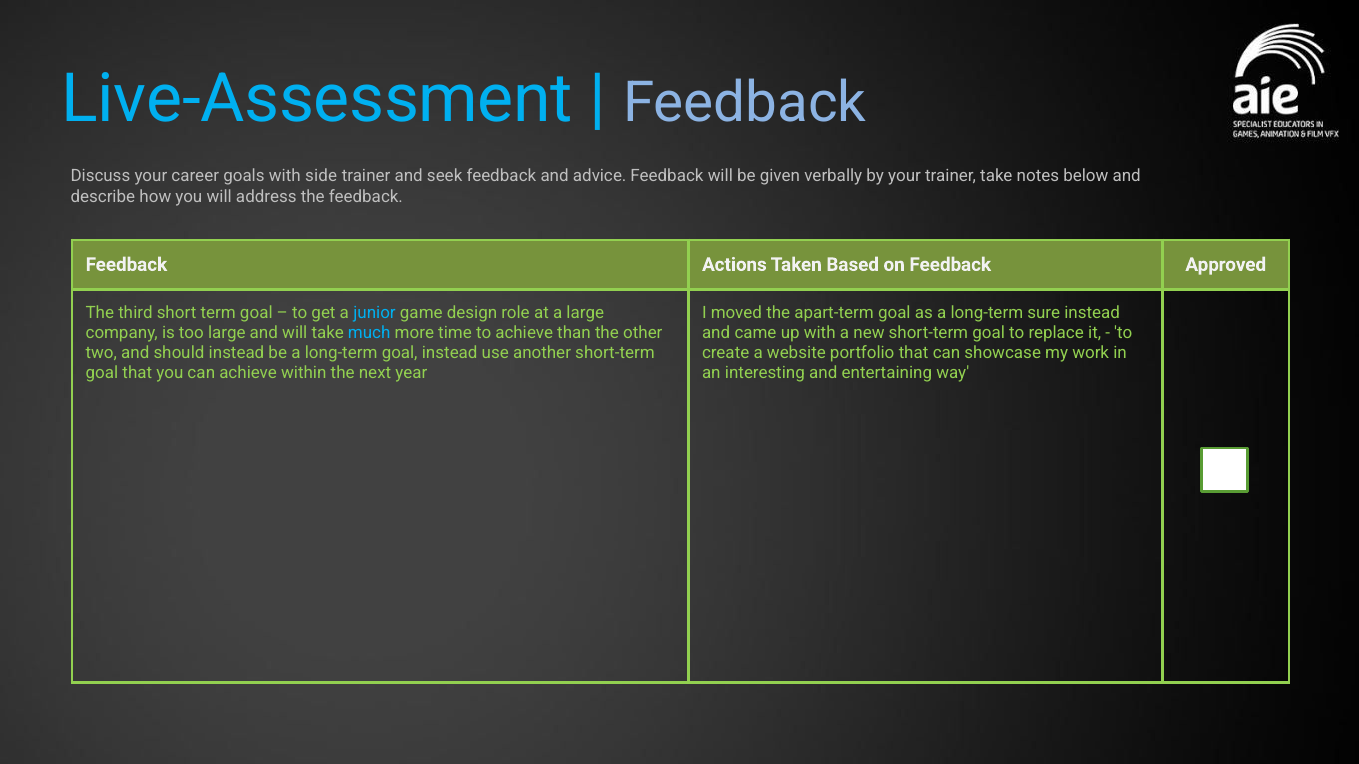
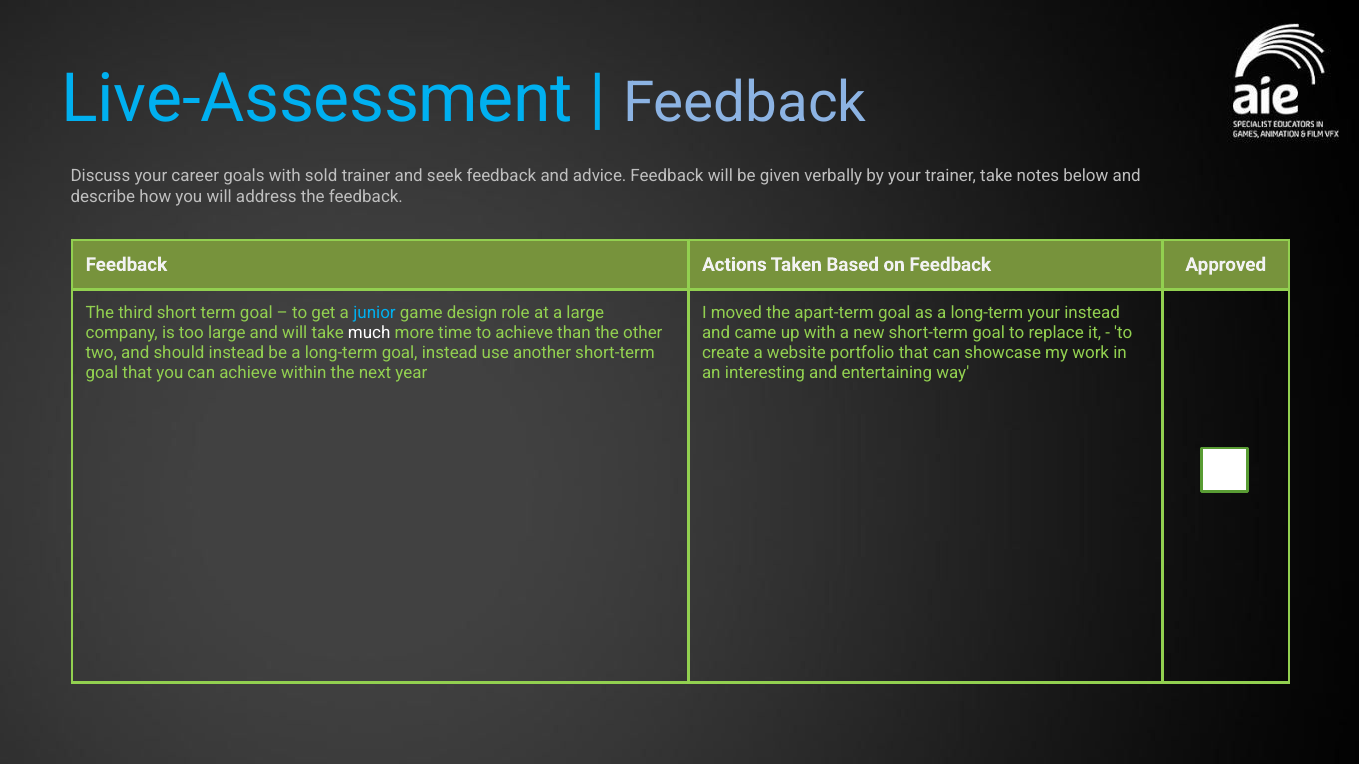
side: side -> sold
long-term sure: sure -> your
much colour: light blue -> white
